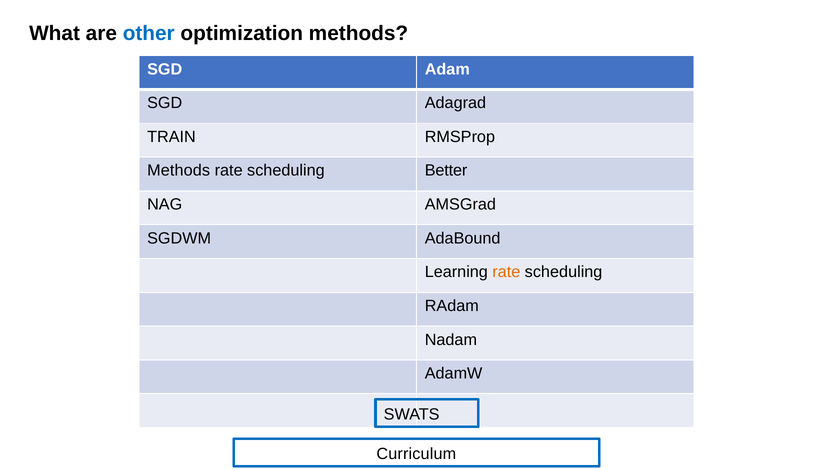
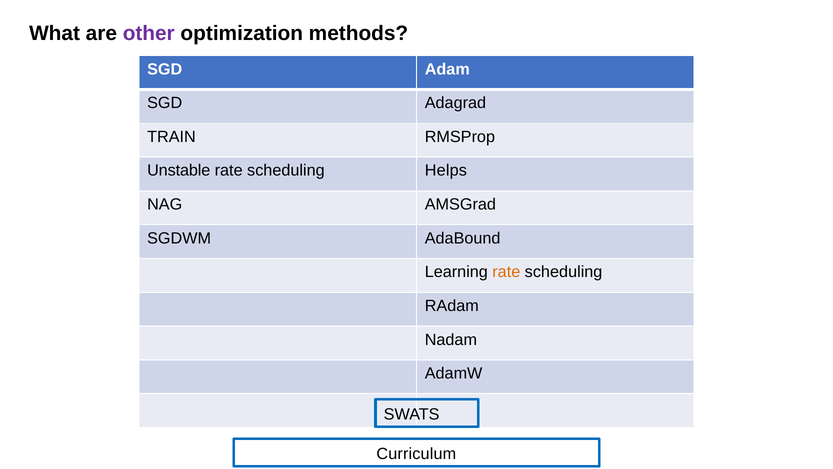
other colour: blue -> purple
Methods at (179, 170): Methods -> Unstable
Better: Better -> Helps
